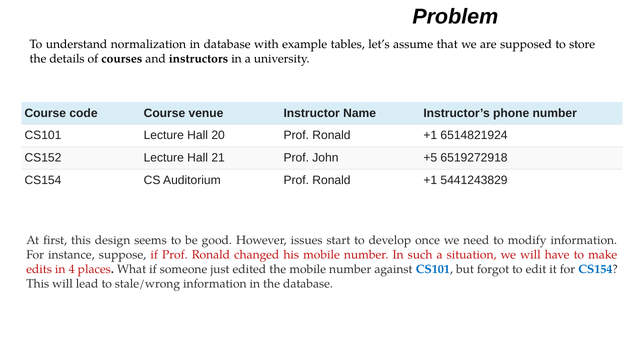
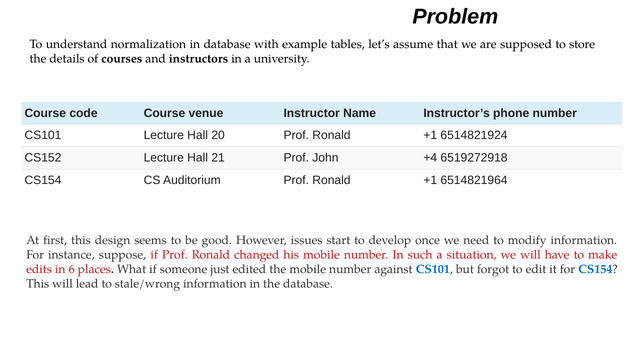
+5: +5 -> +4
5441243829: 5441243829 -> 6514821964
4: 4 -> 6
